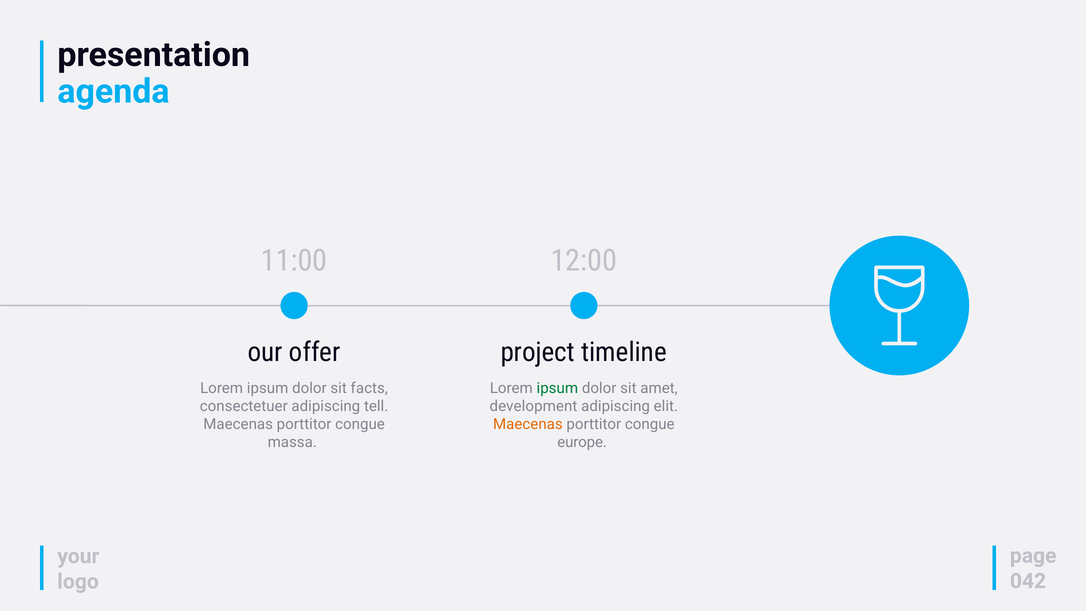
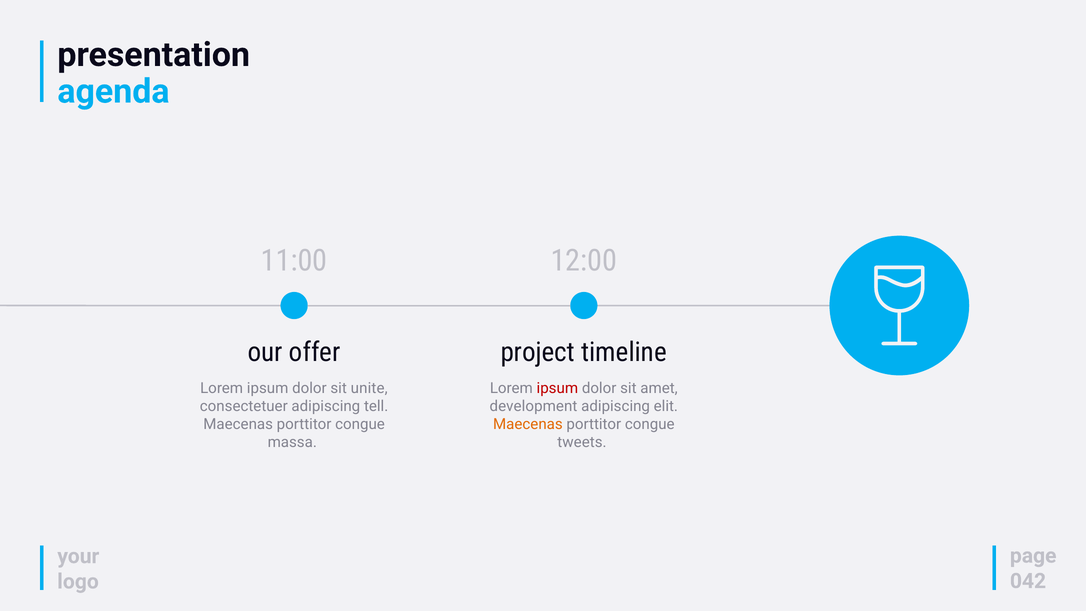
facts: facts -> unite
ipsum at (557, 388) colour: green -> red
europe: europe -> tweets
